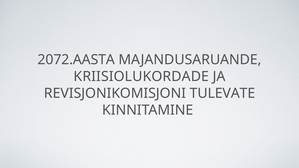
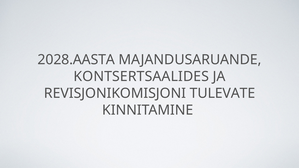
2072.AASTA: 2072.AASTA -> 2028.AASTA
KRIISIOLUKORDADE: KRIISIOLUKORDADE -> KONTSERTSAALIDES
